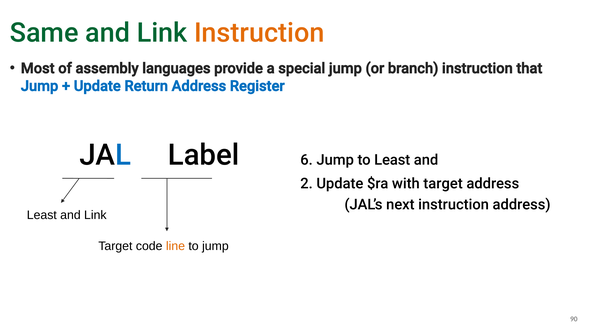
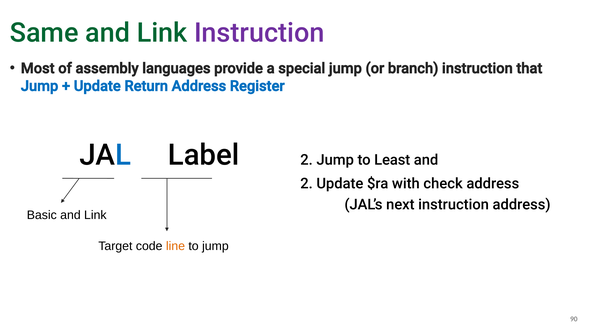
Instruction at (259, 33) colour: orange -> purple
Label 6: 6 -> 2
with target: target -> check
Least at (42, 215): Least -> Basic
